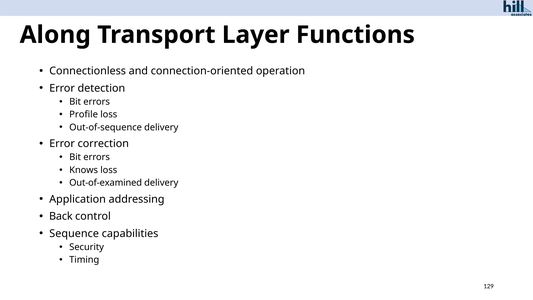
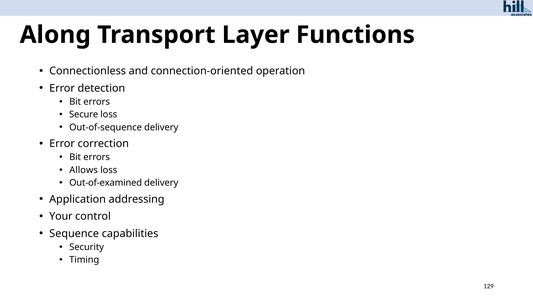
Profile: Profile -> Secure
Knows: Knows -> Allows
Back: Back -> Your
